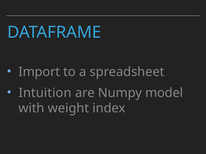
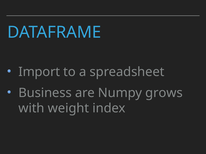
Intuition: Intuition -> Business
model: model -> grows
